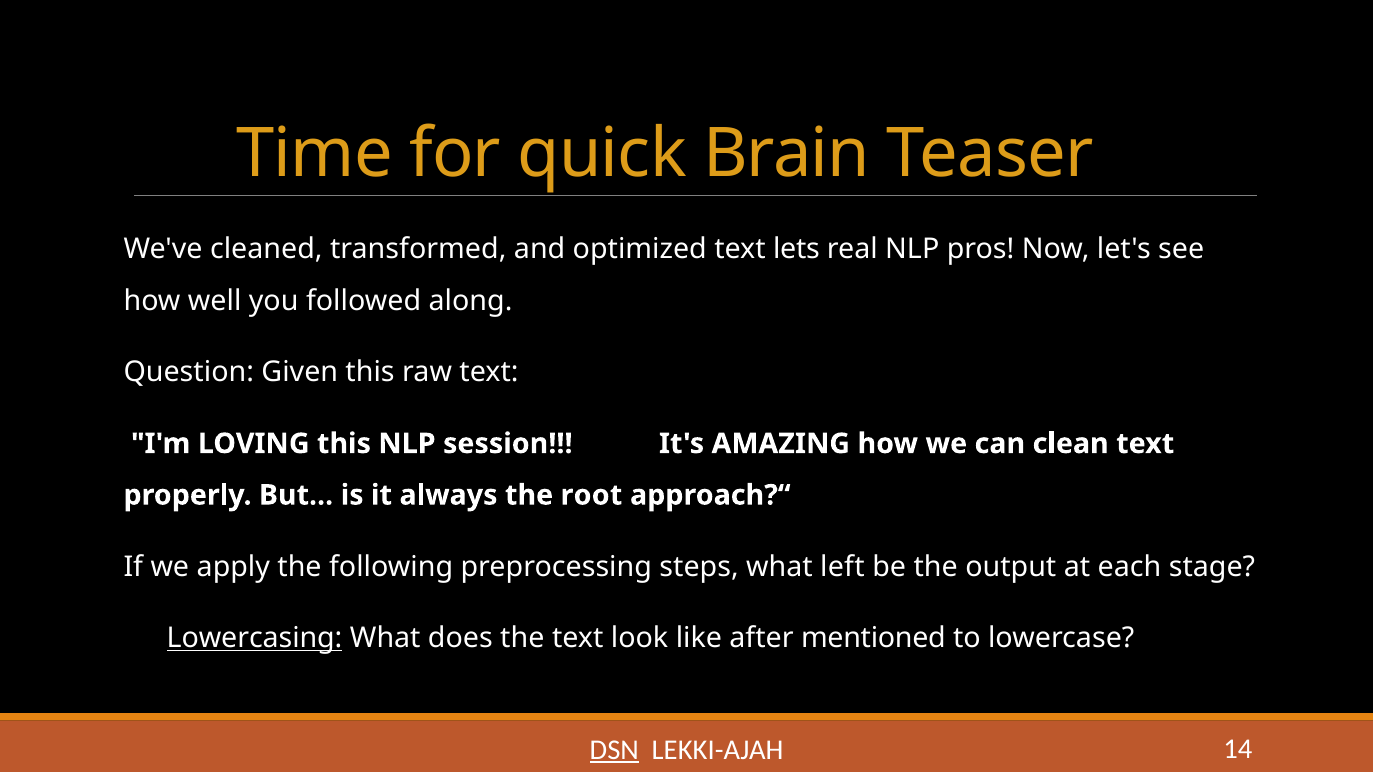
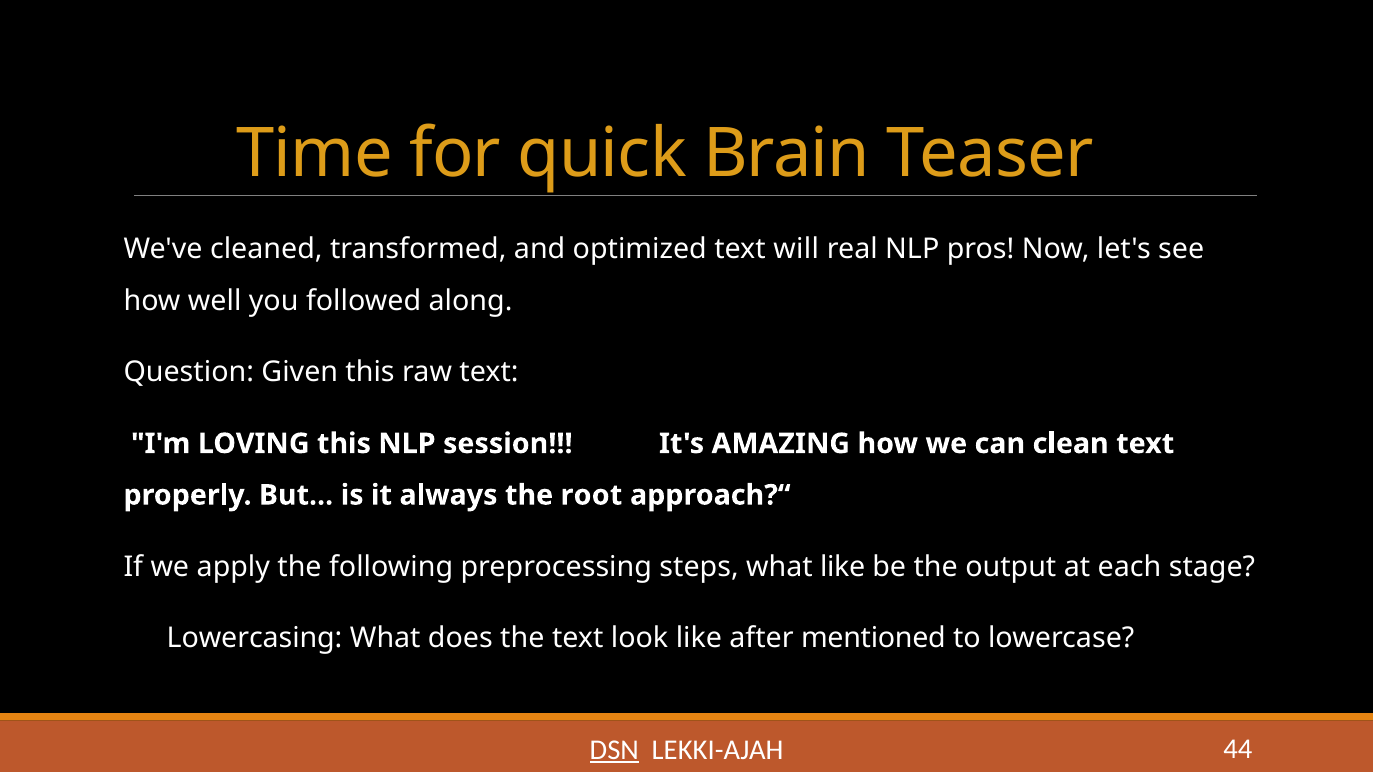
lets: lets -> will
what left: left -> like
Lowercasing underline: present -> none
14: 14 -> 44
